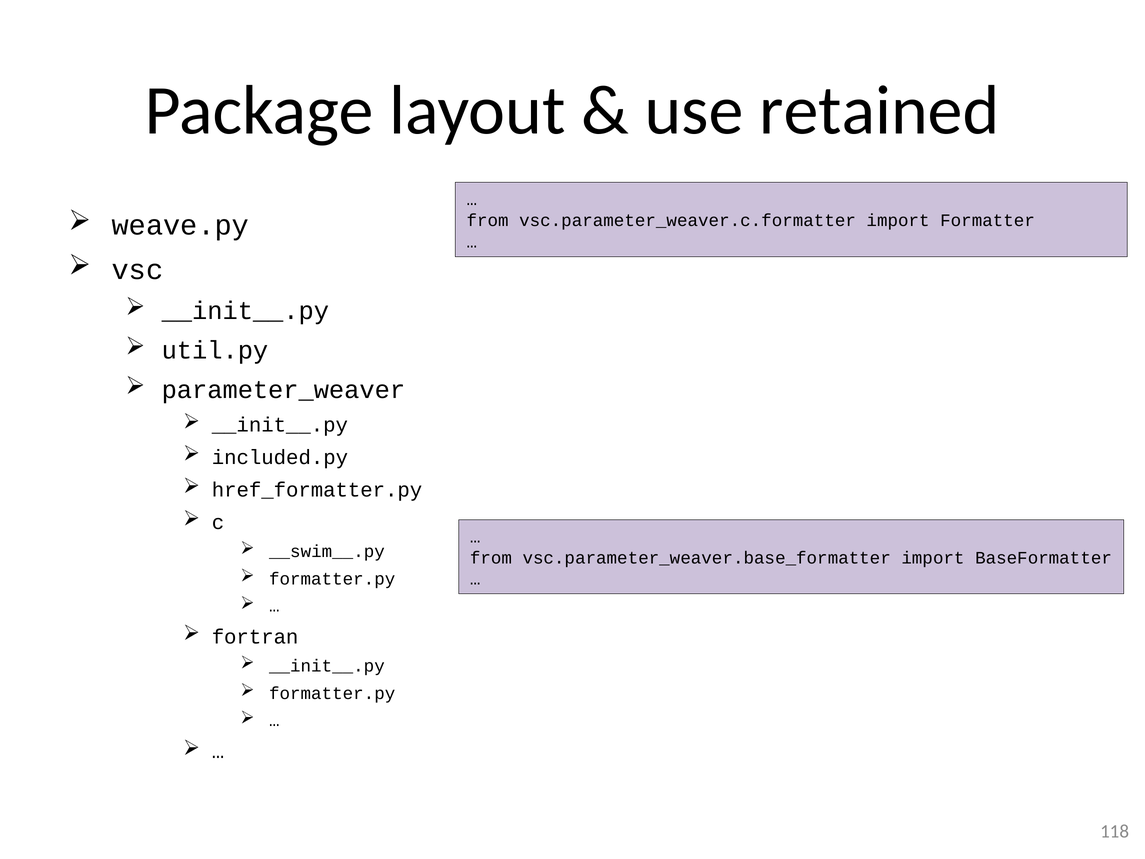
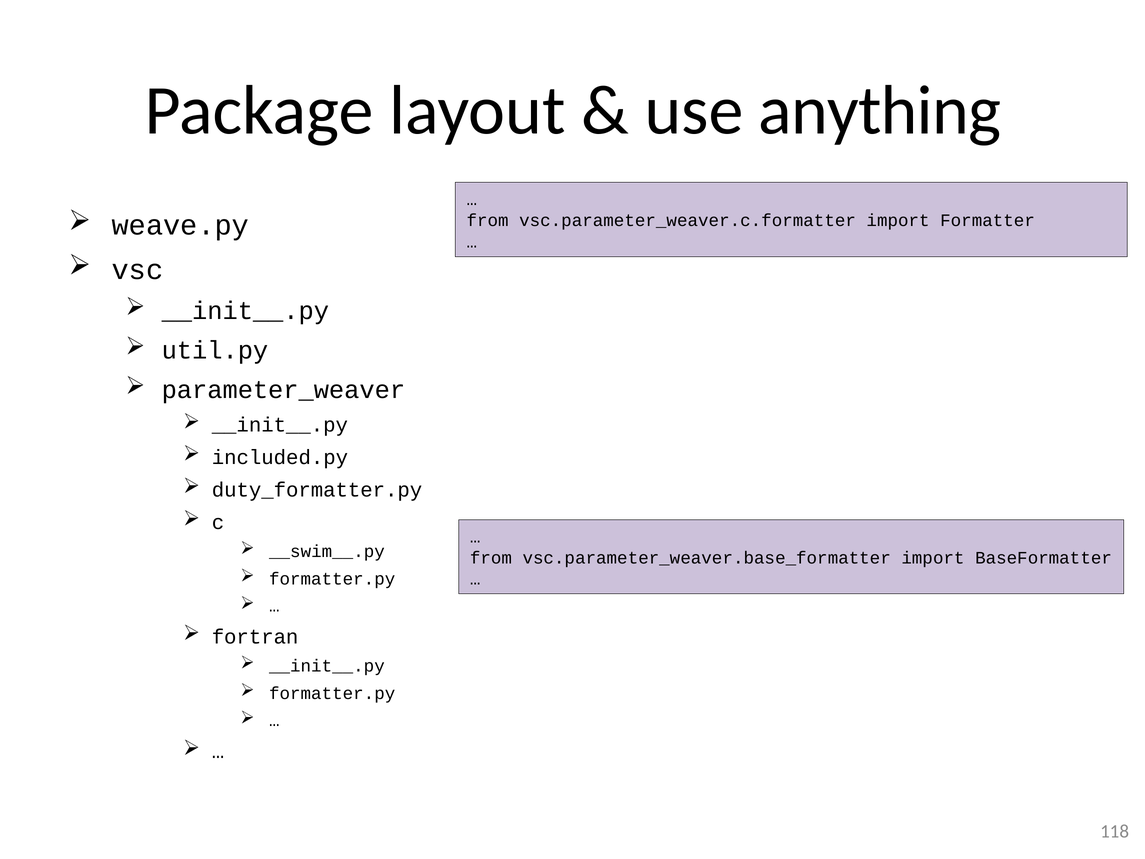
retained: retained -> anything
href_formatter.py: href_formatter.py -> duty_formatter.py
